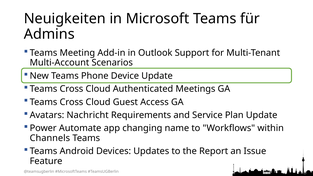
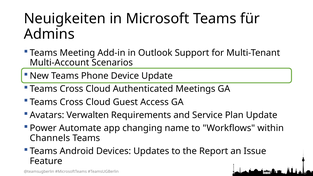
Nachricht: Nachricht -> Verwalten
